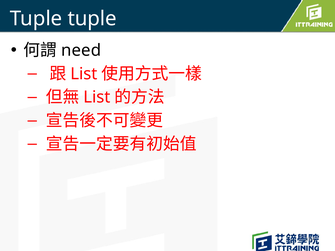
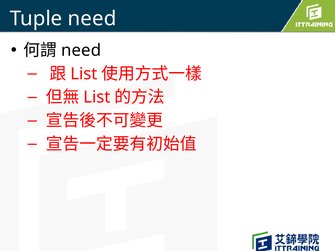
Tuple tuple: tuple -> need
